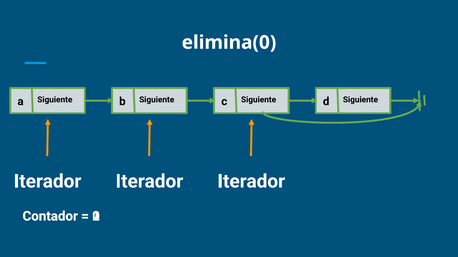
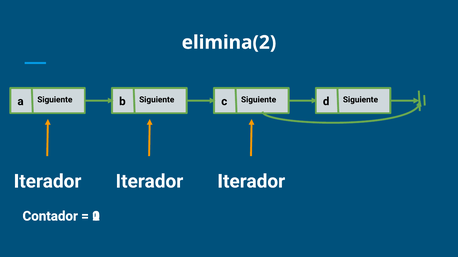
elimina(0: elimina(0 -> elimina(2
